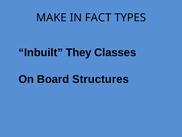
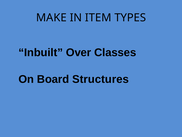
FACT: FACT -> ITEM
They: They -> Over
